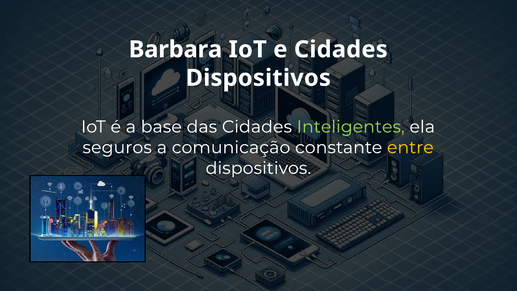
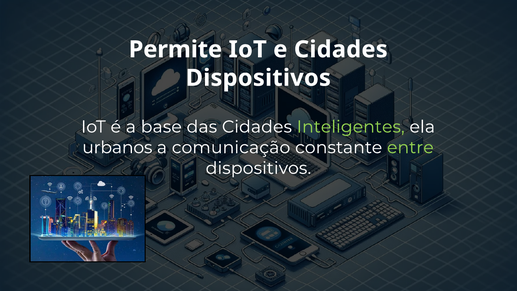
Barbara: Barbara -> Permite
seguros: seguros -> urbanos
entre colour: yellow -> light green
